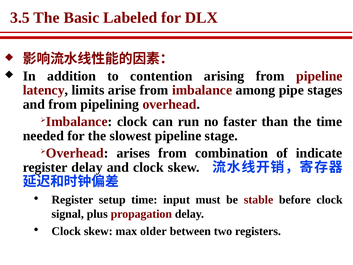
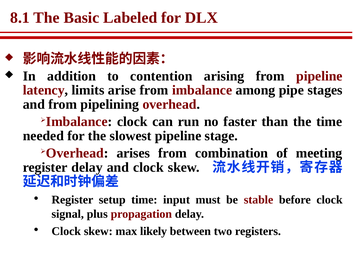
3.5: 3.5 -> 8.1
indicate: indicate -> meeting
older: older -> likely
